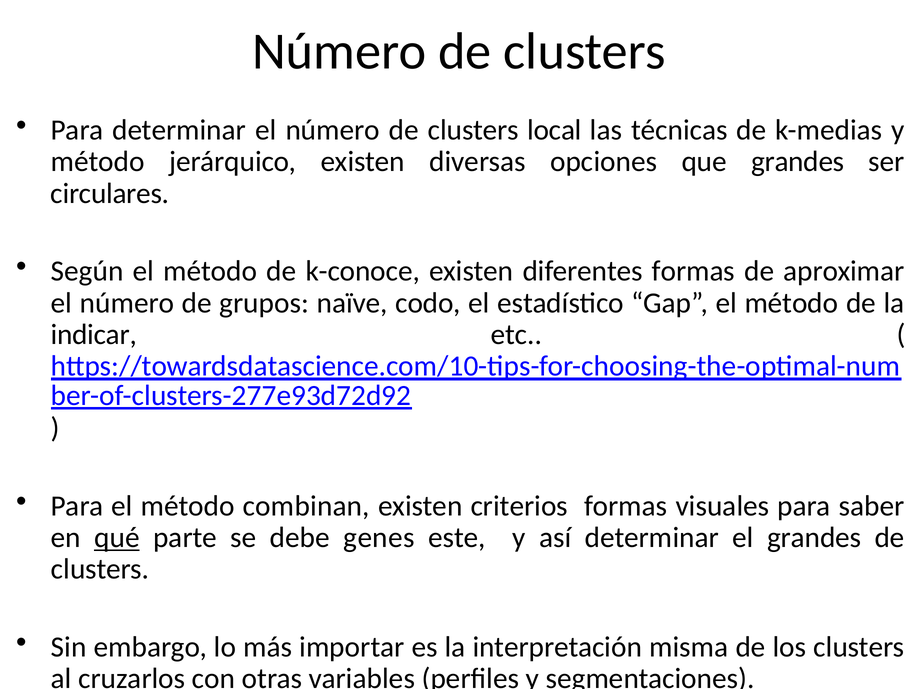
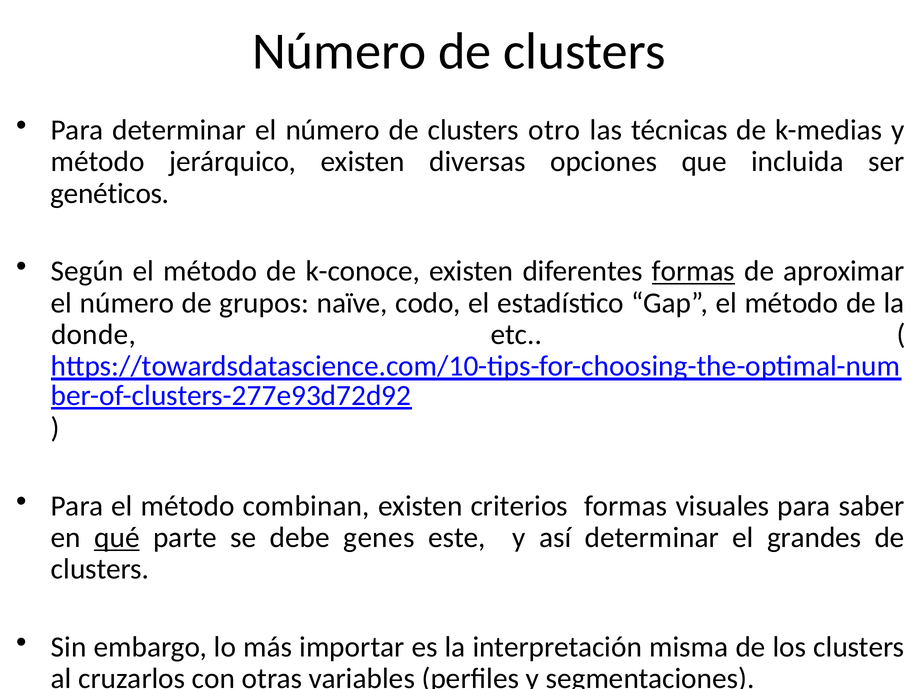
local: local -> otro
que grandes: grandes -> incluida
circulares: circulares -> genéticos
formas at (693, 271) underline: none -> present
indicar: indicar -> donde
